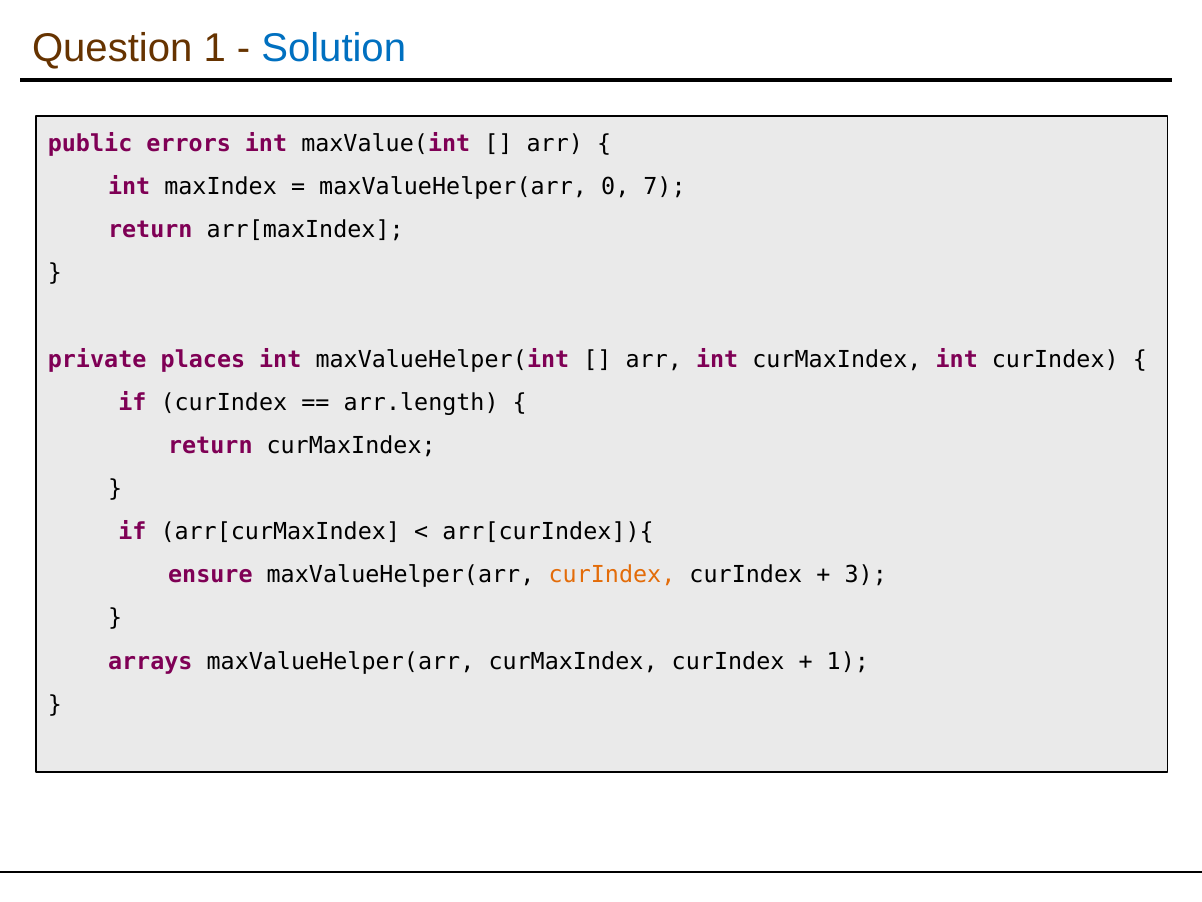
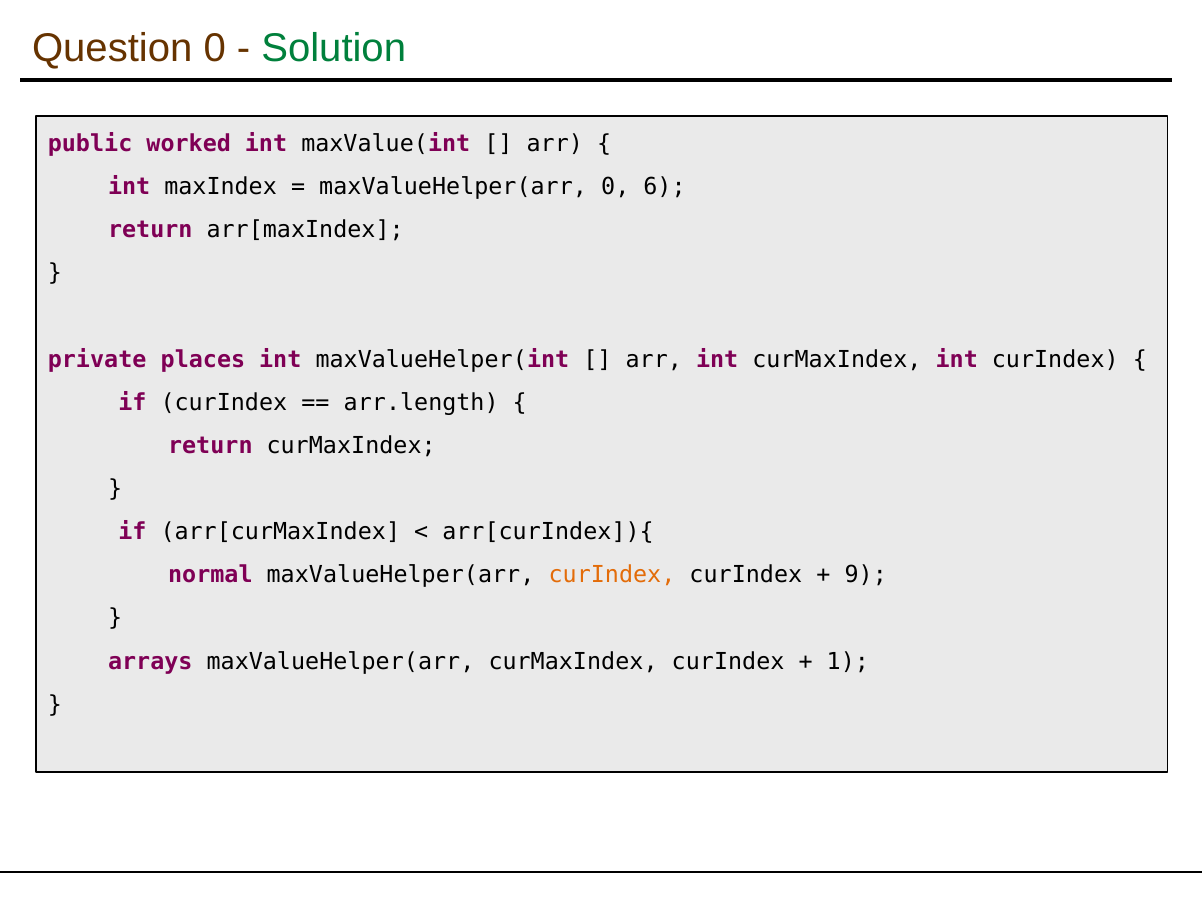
Question 1: 1 -> 0
Solution colour: blue -> green
errors: errors -> worked
7: 7 -> 6
ensure: ensure -> normal
3: 3 -> 9
